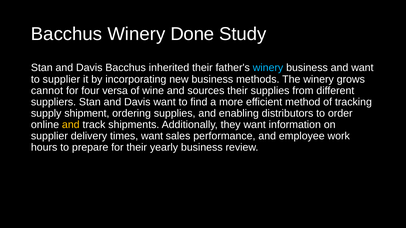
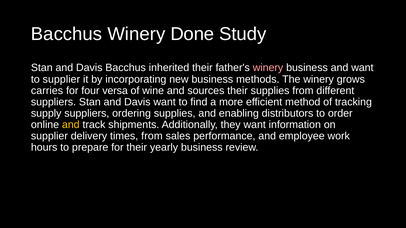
winery at (268, 68) colour: light blue -> pink
cannot: cannot -> carries
supply shipment: shipment -> suppliers
times want: want -> from
